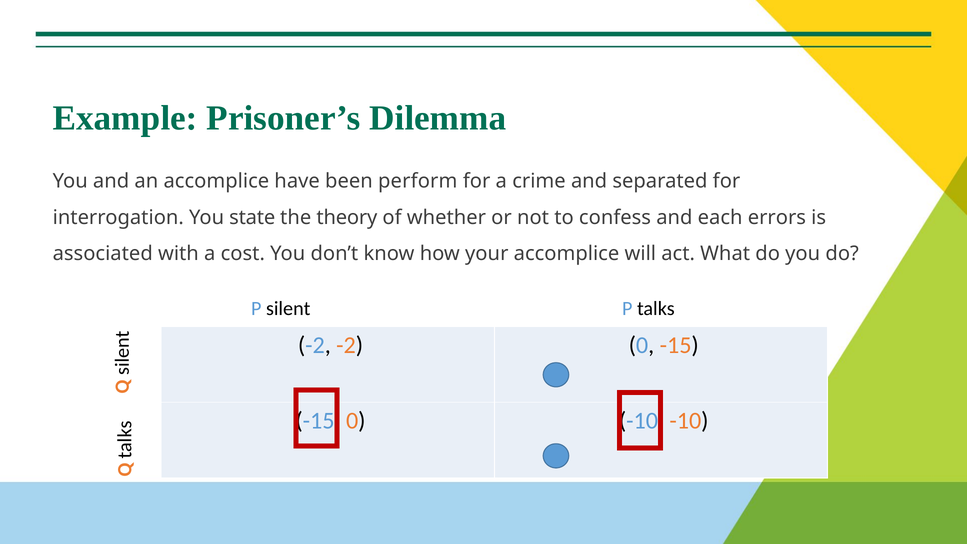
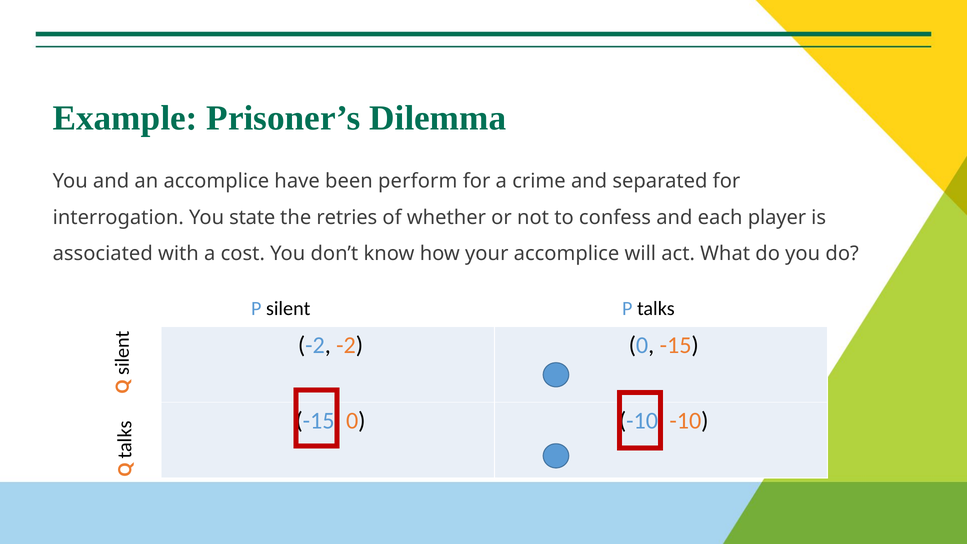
theory: theory -> retries
errors: errors -> player
